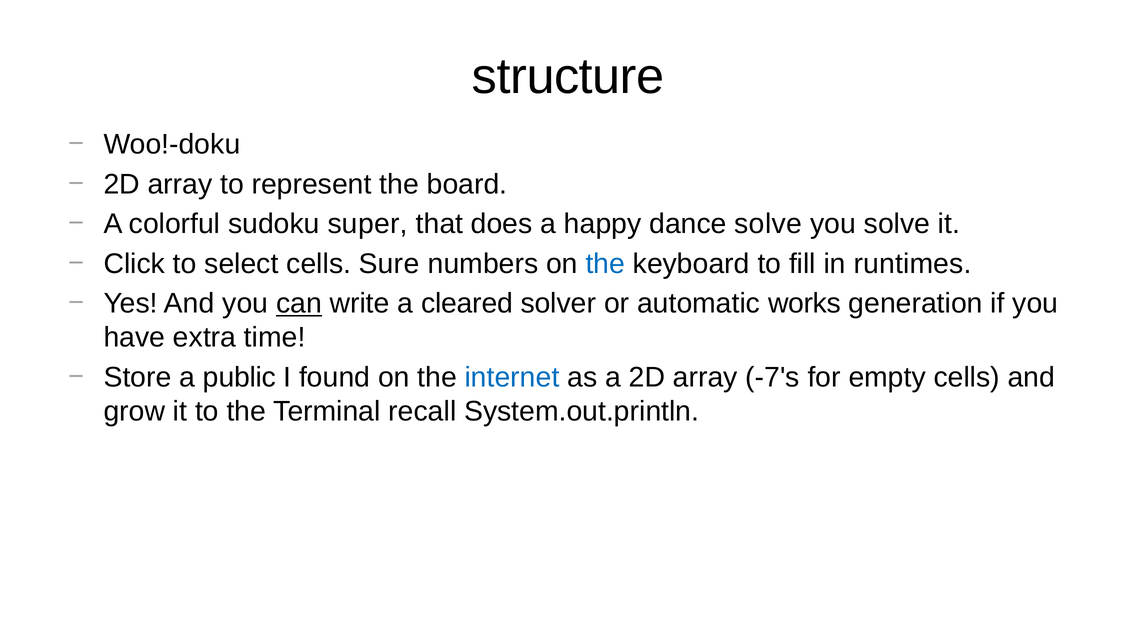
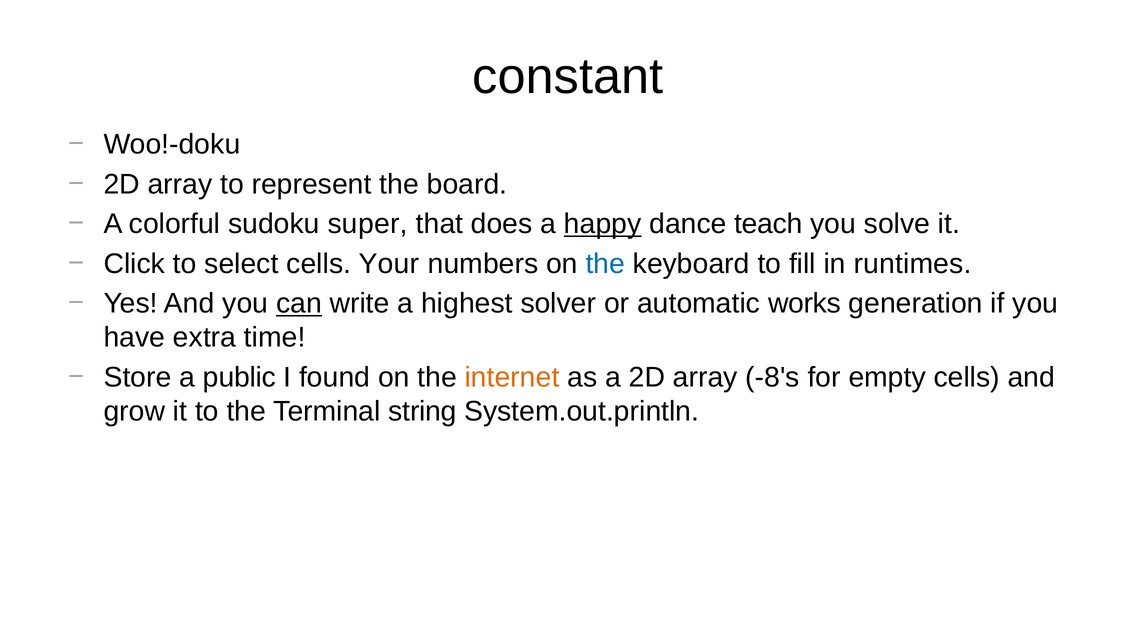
structure: structure -> constant
happy underline: none -> present
dance solve: solve -> teach
Sure: Sure -> Your
cleared: cleared -> highest
internet colour: blue -> orange
-7's: -7's -> -8's
recall: recall -> string
